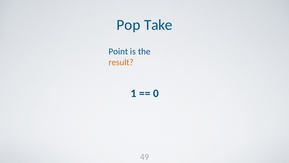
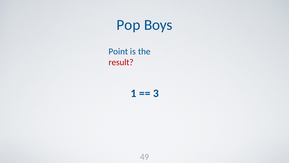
Take: Take -> Boys
result colour: orange -> red
0: 0 -> 3
